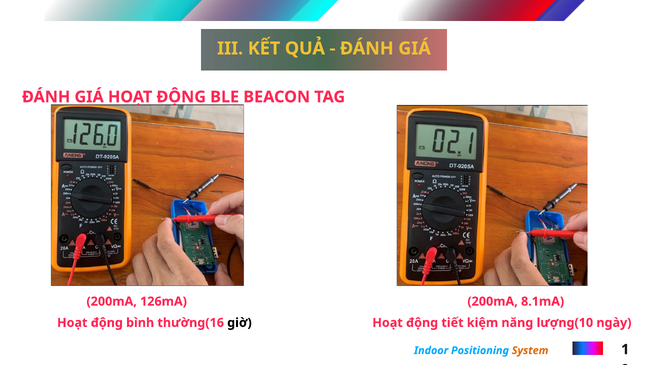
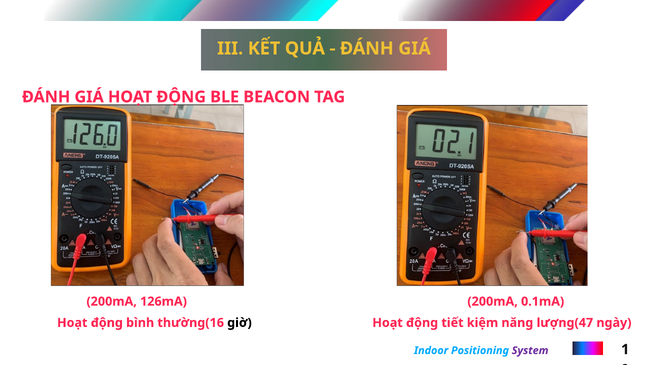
8.1mA: 8.1mA -> 0.1mA
lượng(10: lượng(10 -> lượng(47
System colour: orange -> purple
